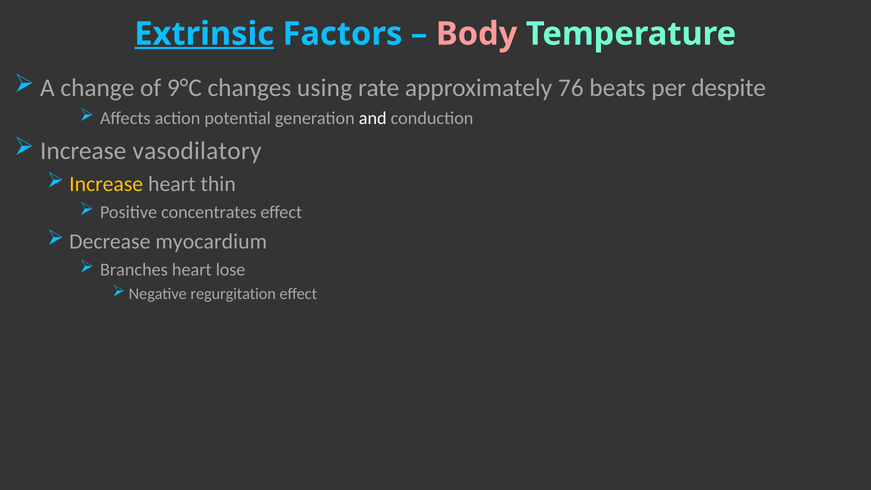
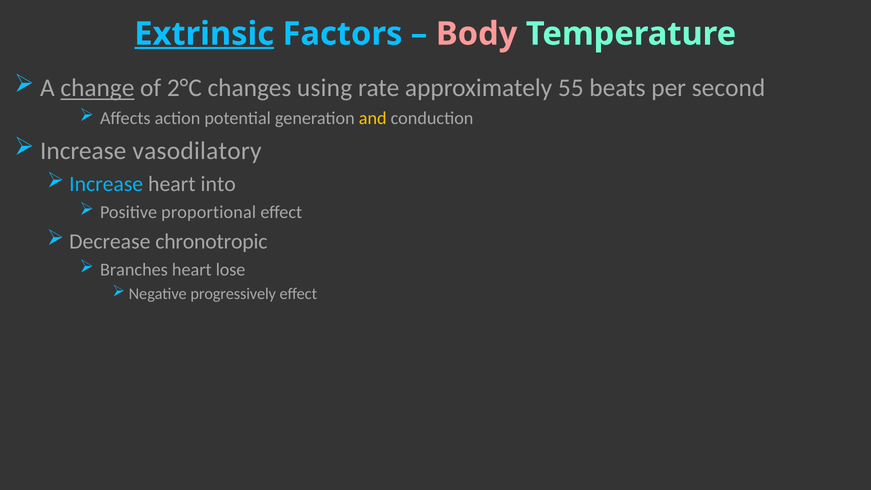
change underline: none -> present
9°C: 9°C -> 2°C
76: 76 -> 55
despite: despite -> second
and colour: white -> yellow
Increase at (106, 184) colour: yellow -> light blue
thin: thin -> into
concentrates: concentrates -> proportional
myocardium: myocardium -> chronotropic
regurgitation: regurgitation -> progressively
